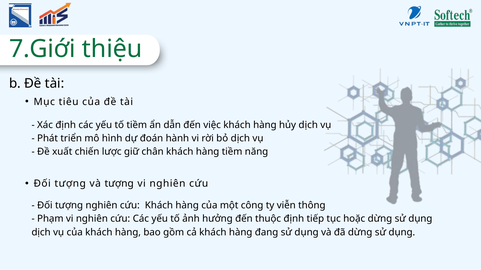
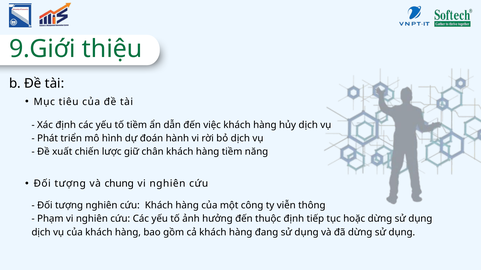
7.Giới: 7.Giới -> 9.Giới
và tượng: tượng -> chung
